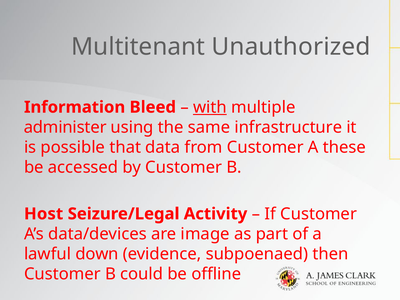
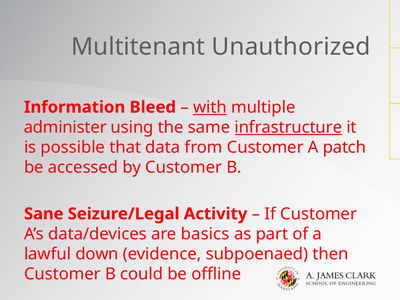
infrastructure underline: none -> present
these: these -> patch
Host: Host -> Sane
image: image -> basics
